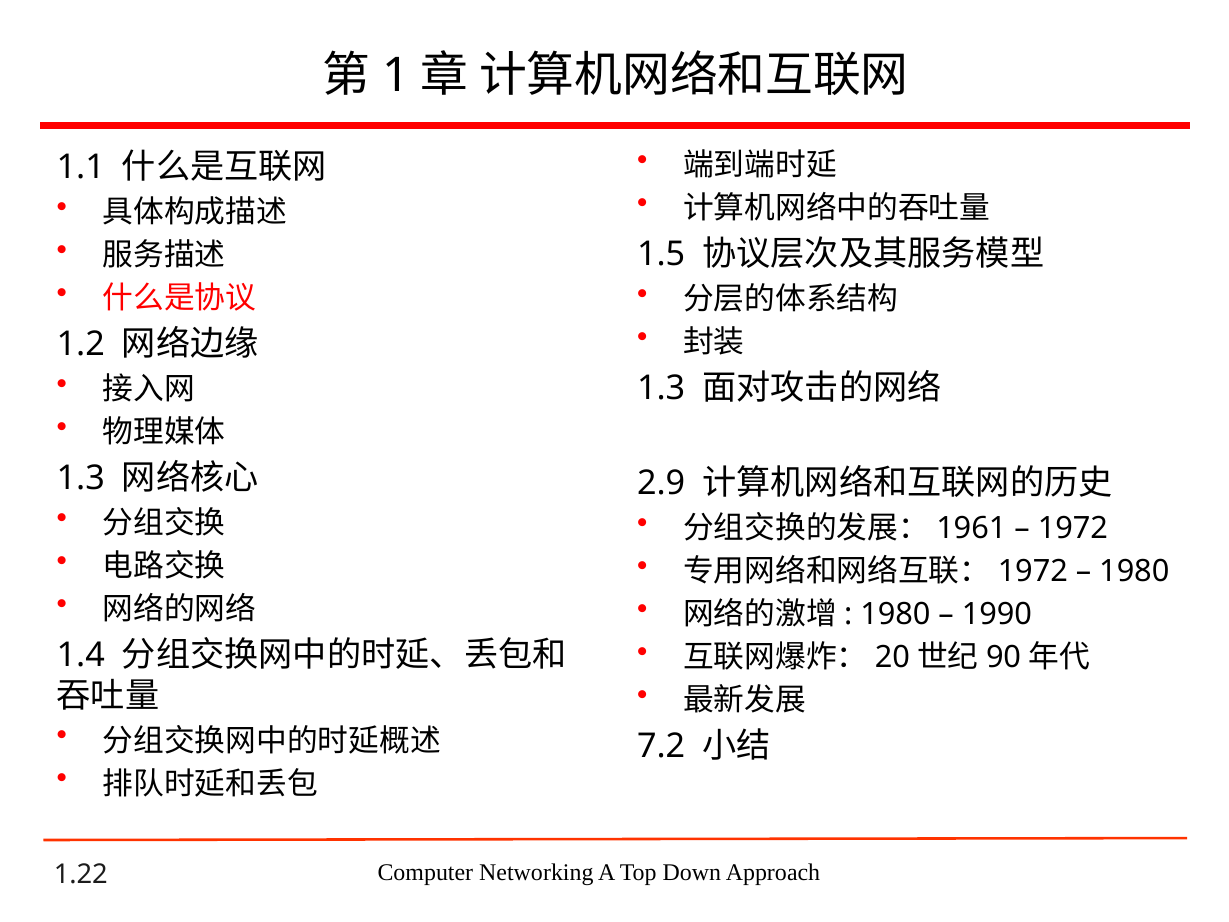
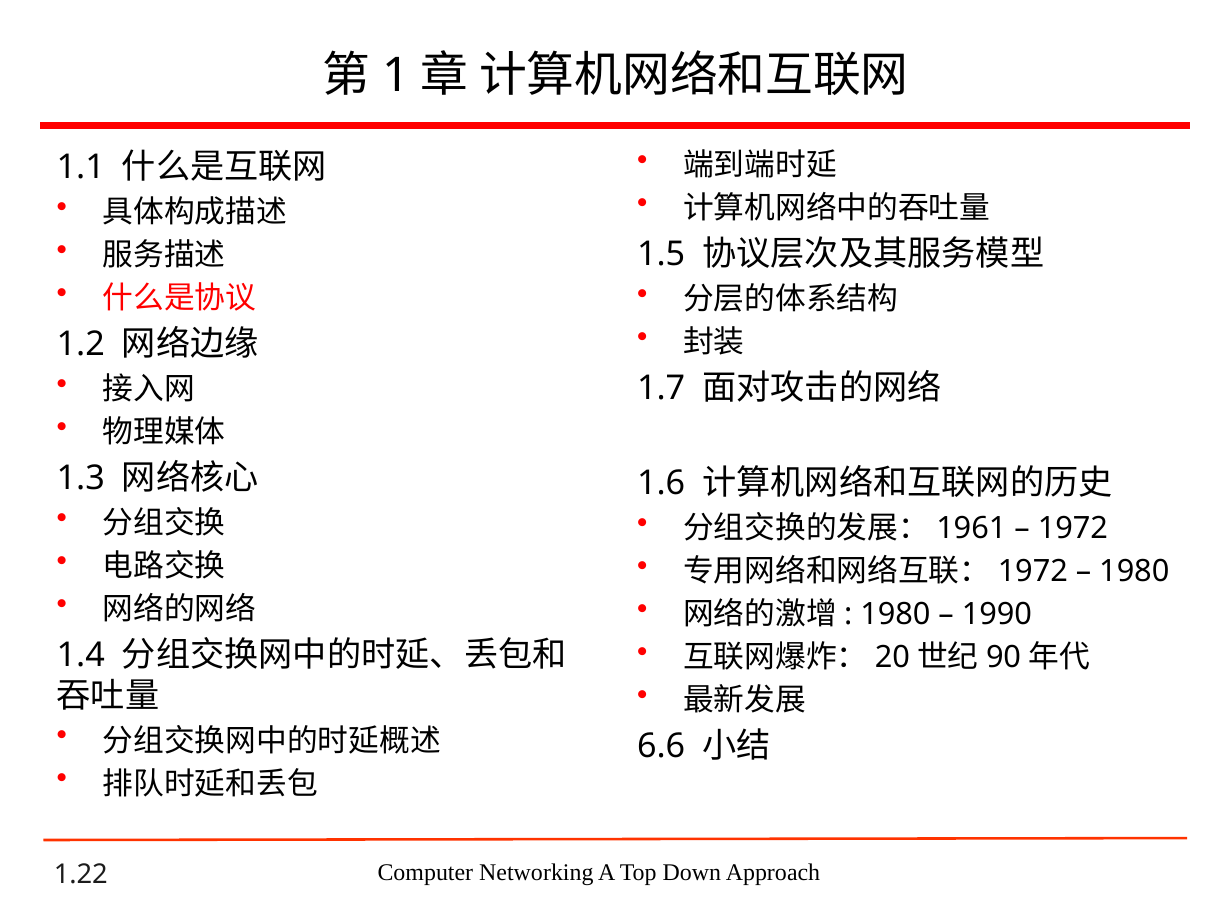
1.3 at (661, 388): 1.3 -> 1.7
2.9: 2.9 -> 1.6
7.2: 7.2 -> 6.6
